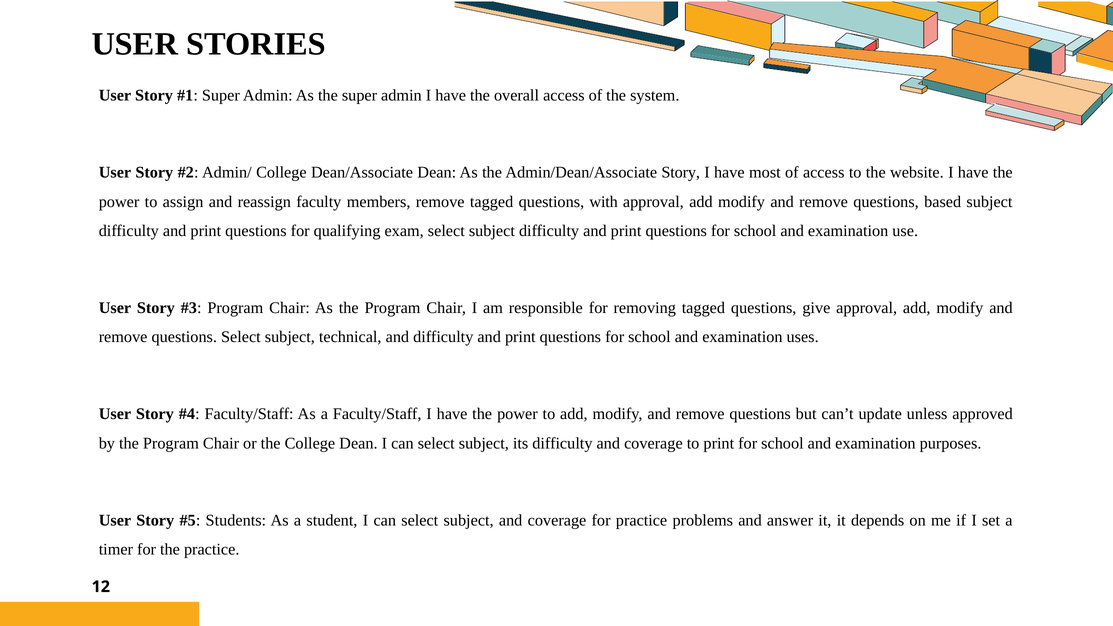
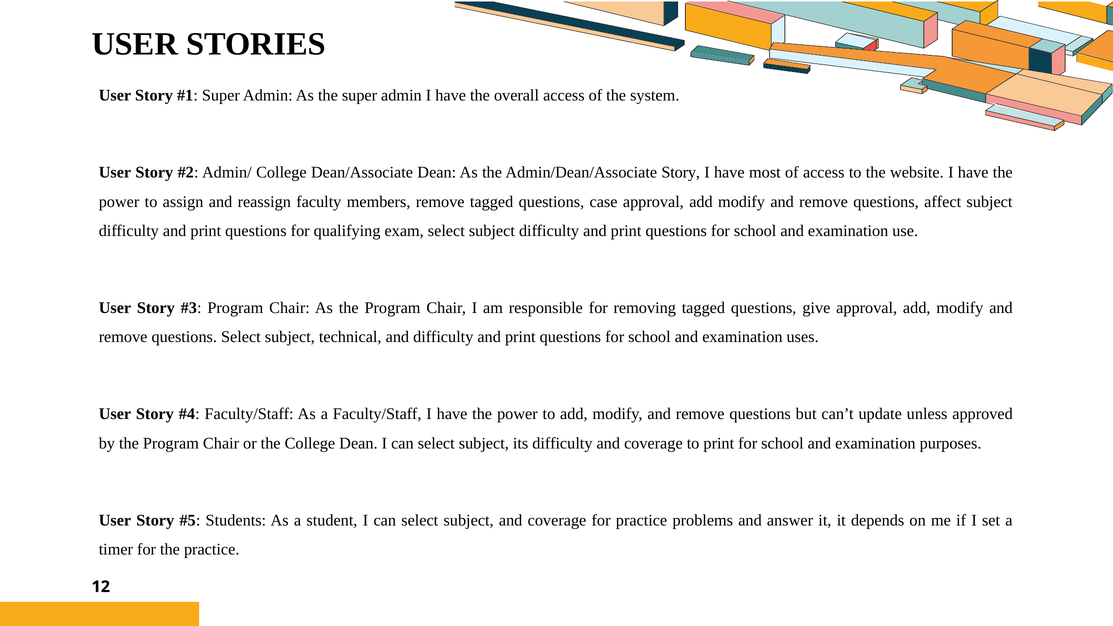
with: with -> case
based: based -> affect
